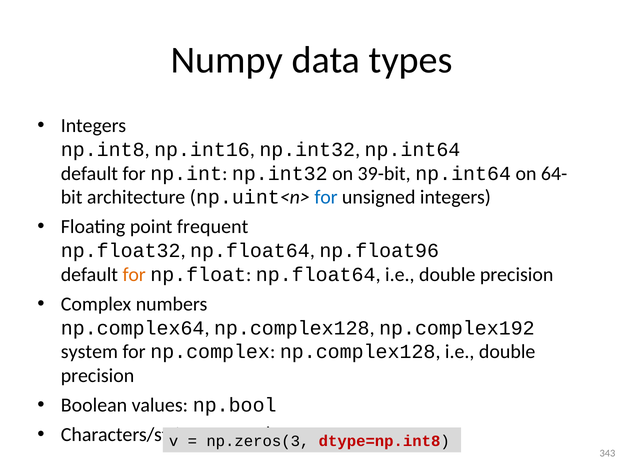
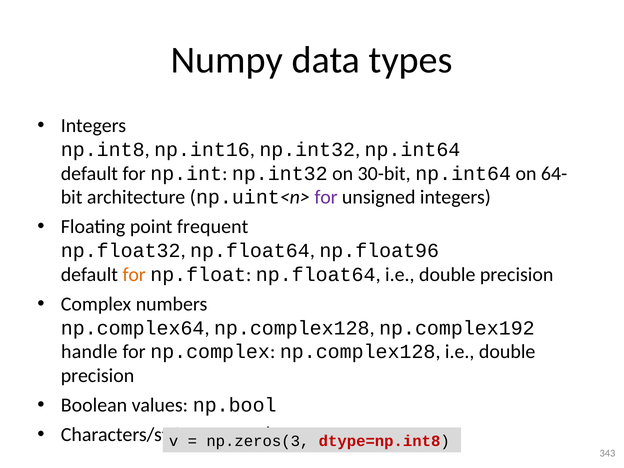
39-bit: 39-bit -> 30-bit
for at (326, 197) colour: blue -> purple
system: system -> handle
